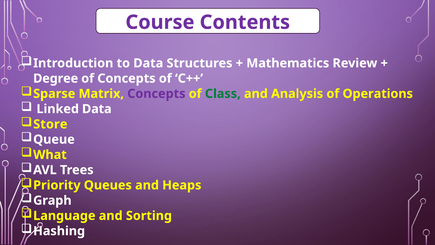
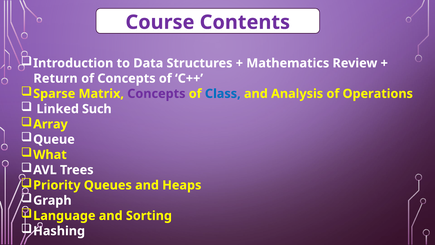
Degree: Degree -> Return
Class colour: green -> blue
Linked Data: Data -> Such
Store: Store -> Array
